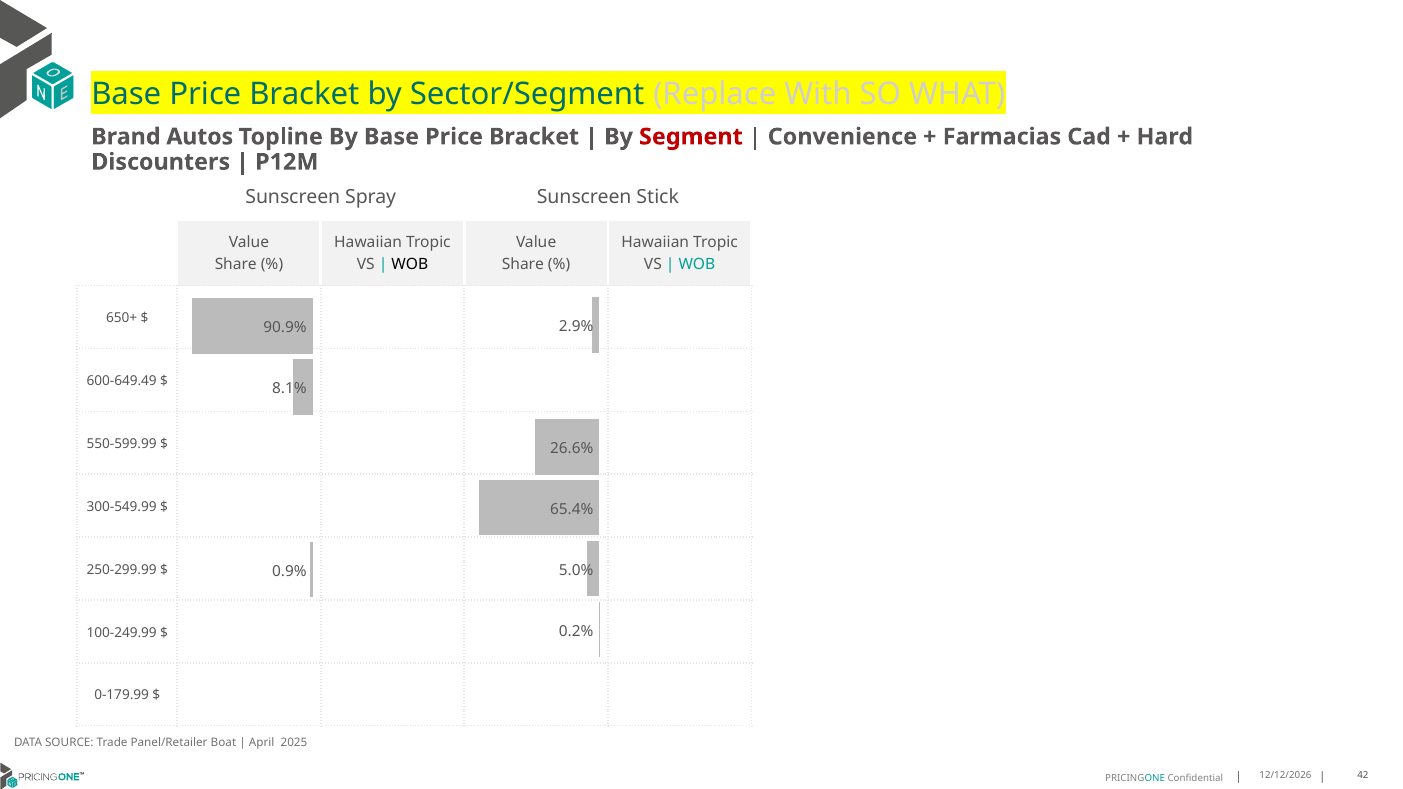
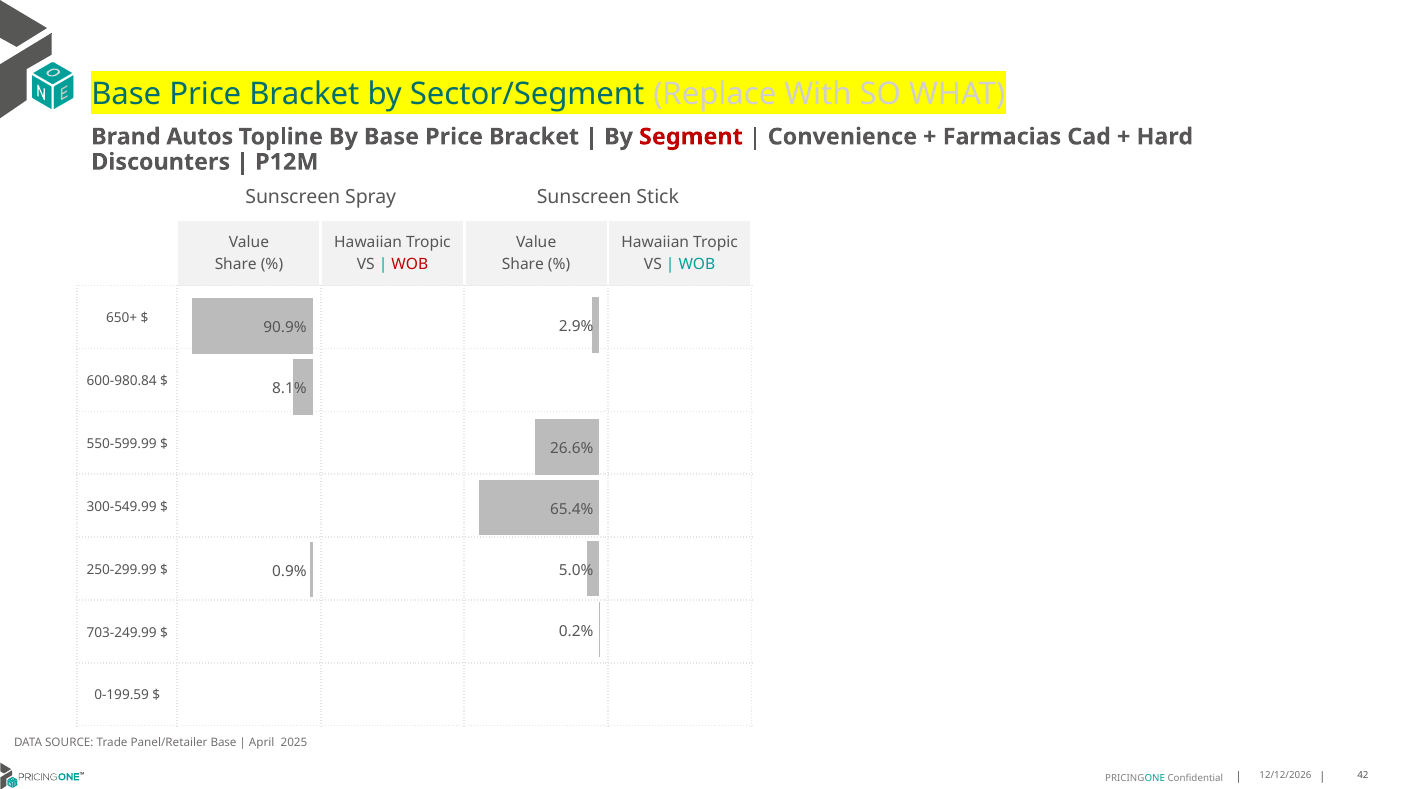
WOB at (410, 264) colour: black -> red
600-649.49: 600-649.49 -> 600-980.84
100-249.99: 100-249.99 -> 703-249.99
0-179.99: 0-179.99 -> 0-199.59
Panel/Retailer Boat: Boat -> Base
